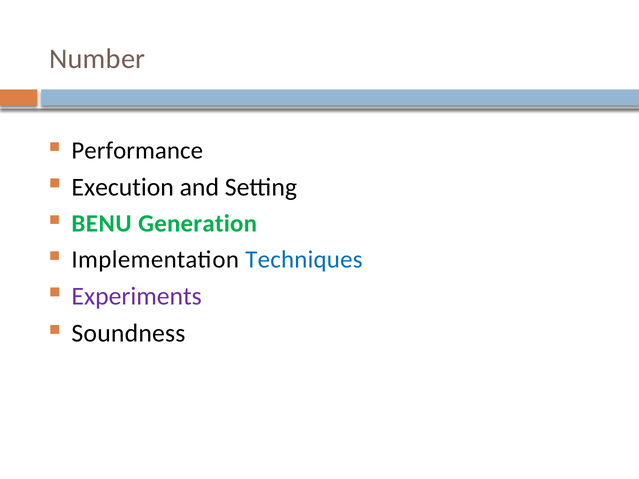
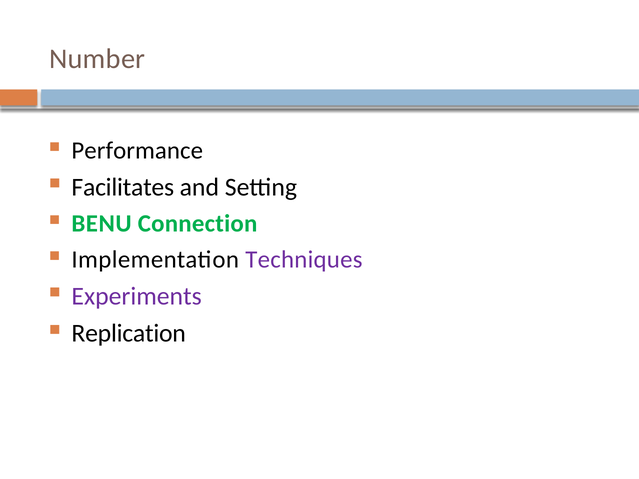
Execution: Execution -> Facilitates
Generation: Generation -> Connection
Techniques colour: blue -> purple
Soundness: Soundness -> Replication
